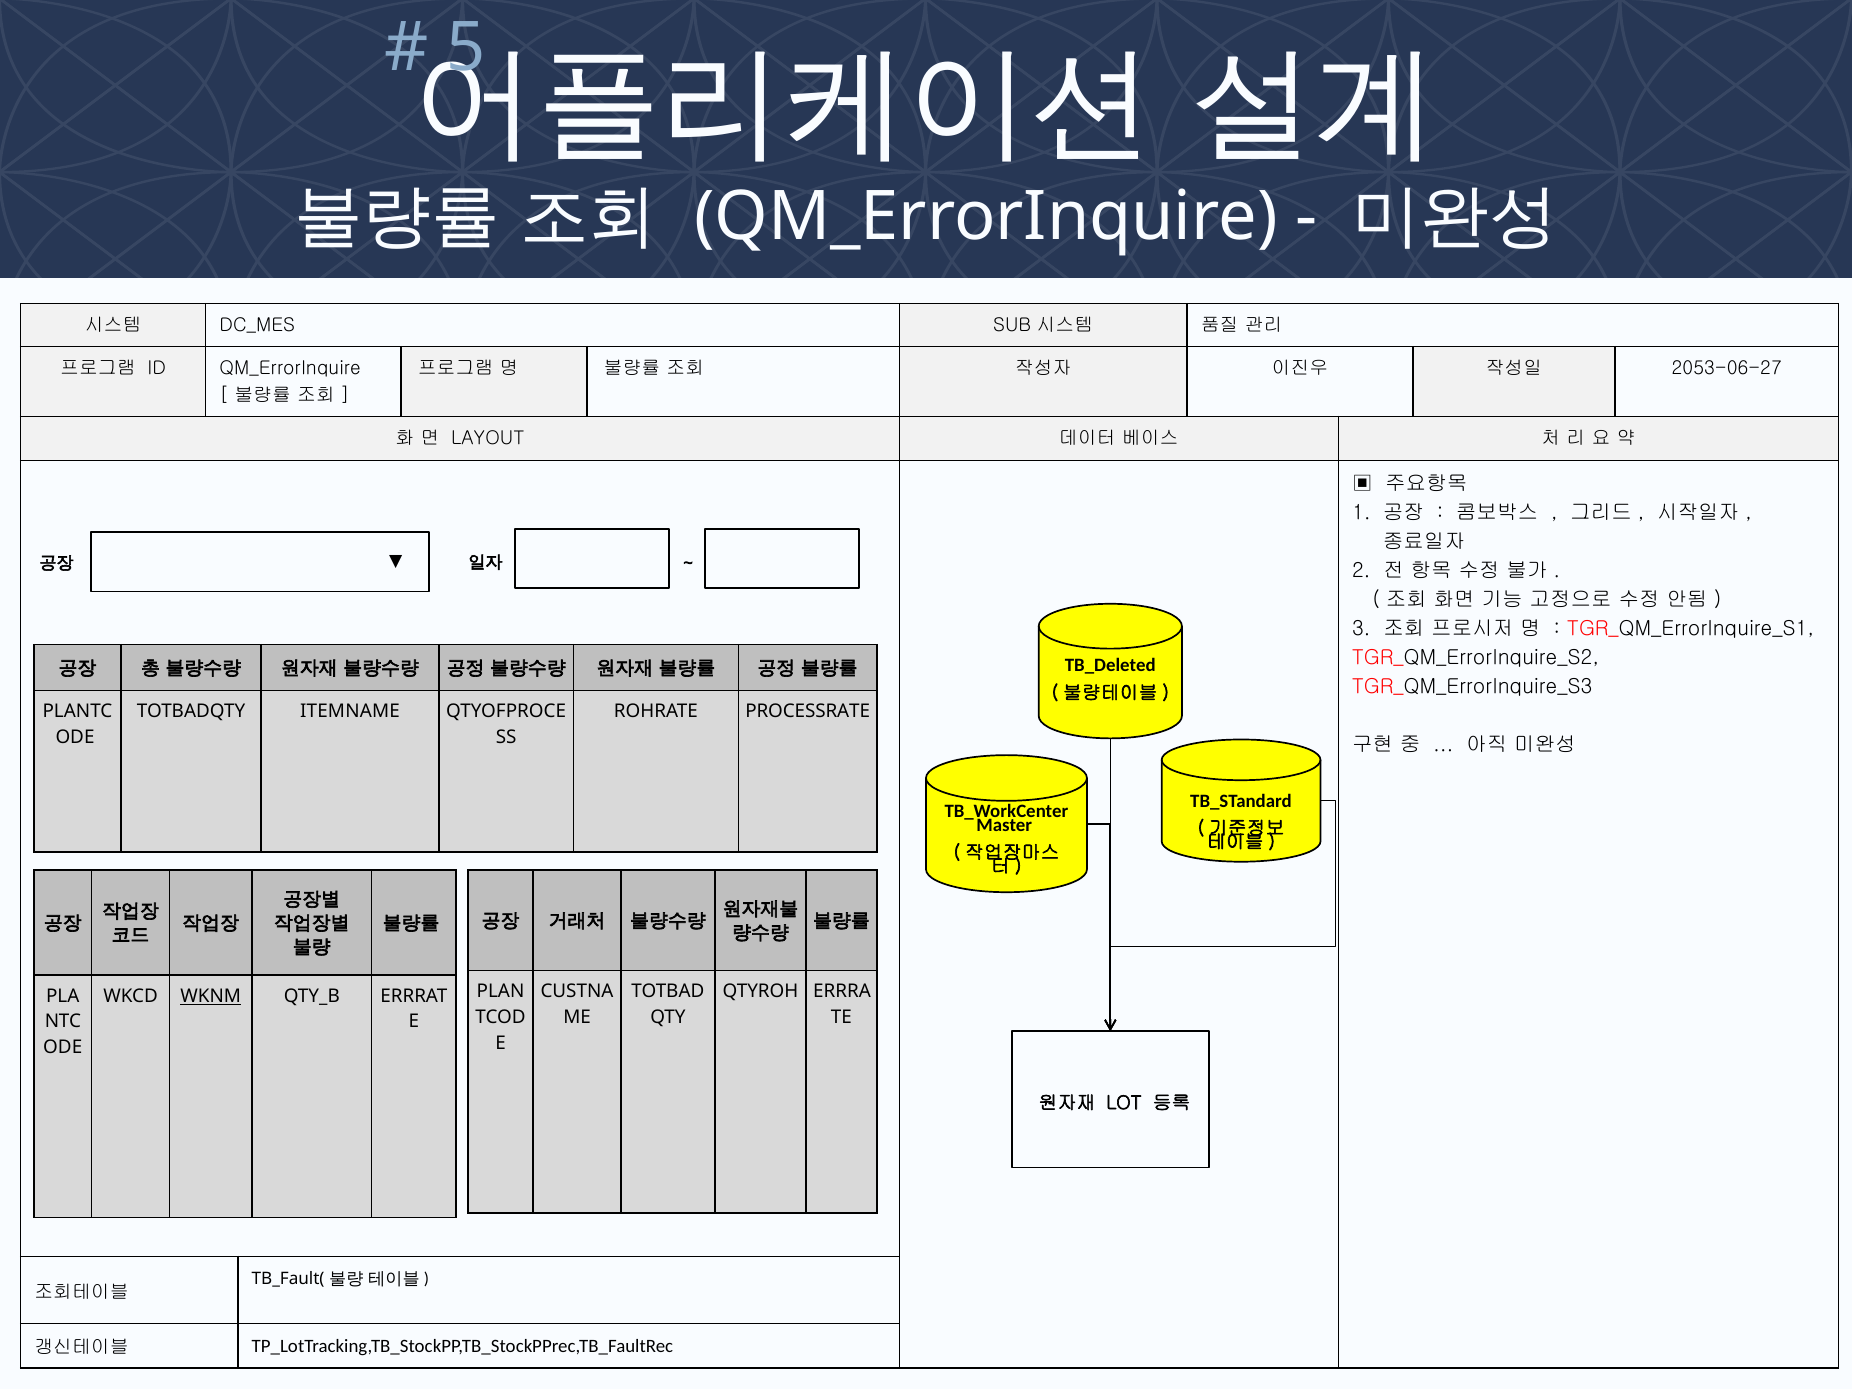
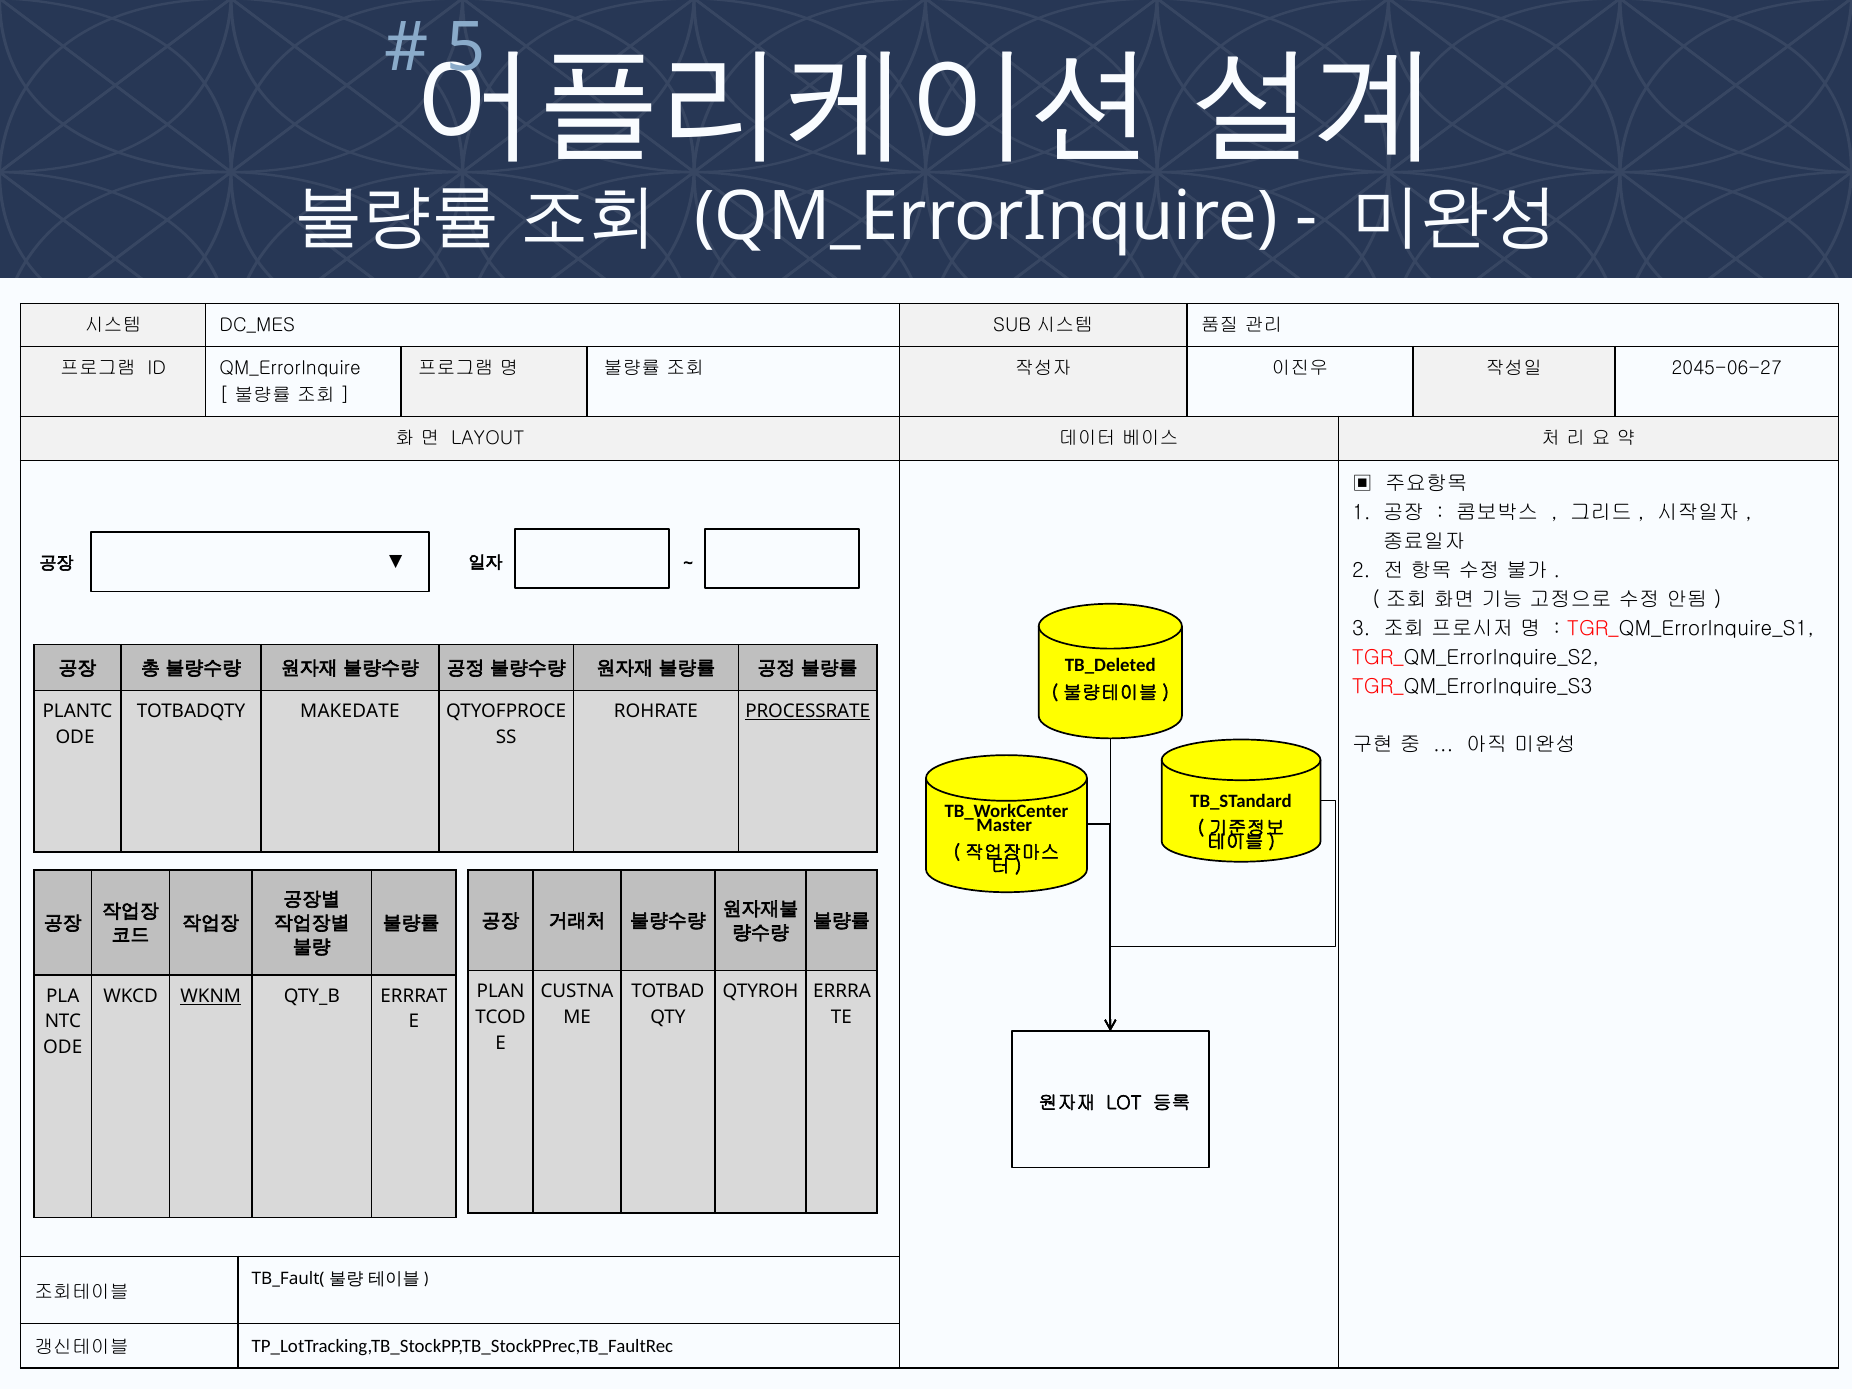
2053-06-27: 2053-06-27 -> 2045-06-27
ITEMNAME: ITEMNAME -> MAKEDATE
PROCESSRATE underline: none -> present
